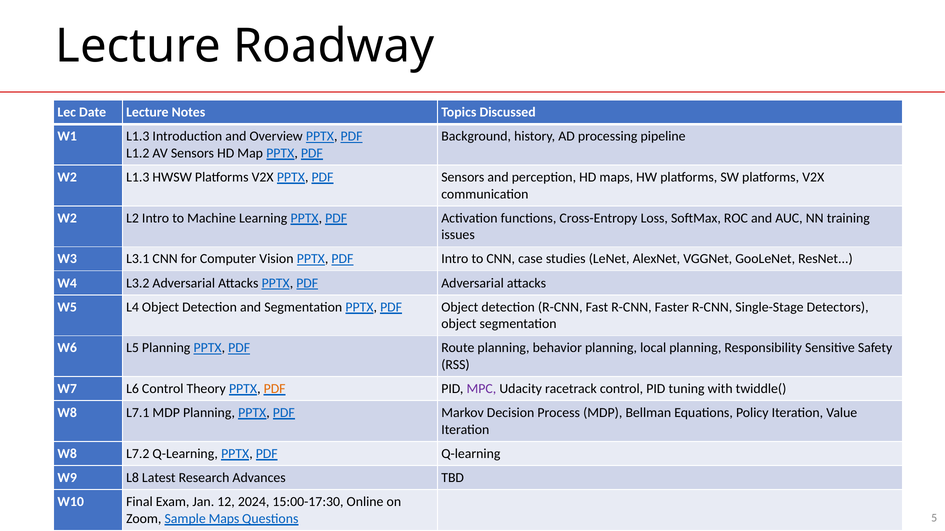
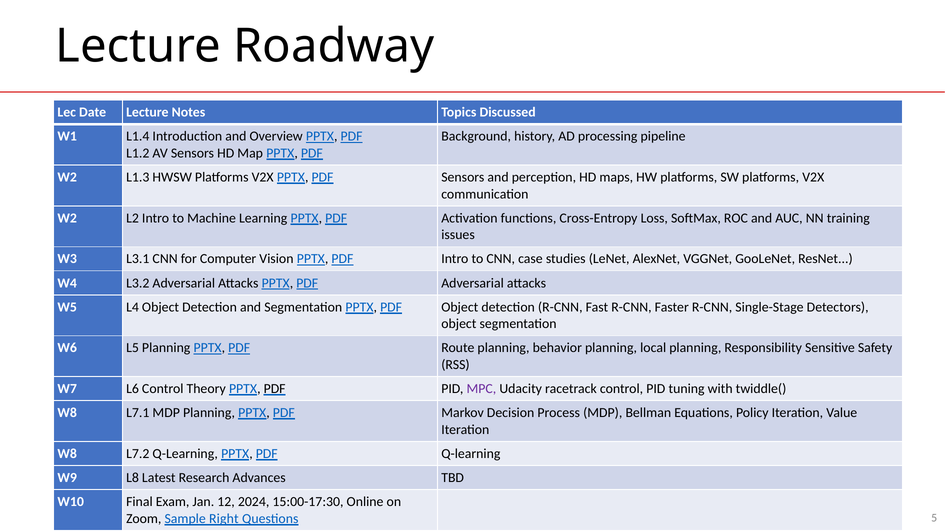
W1 L1.3: L1.3 -> L1.4
PDF at (275, 389) colour: orange -> black
Sample Maps: Maps -> Right
